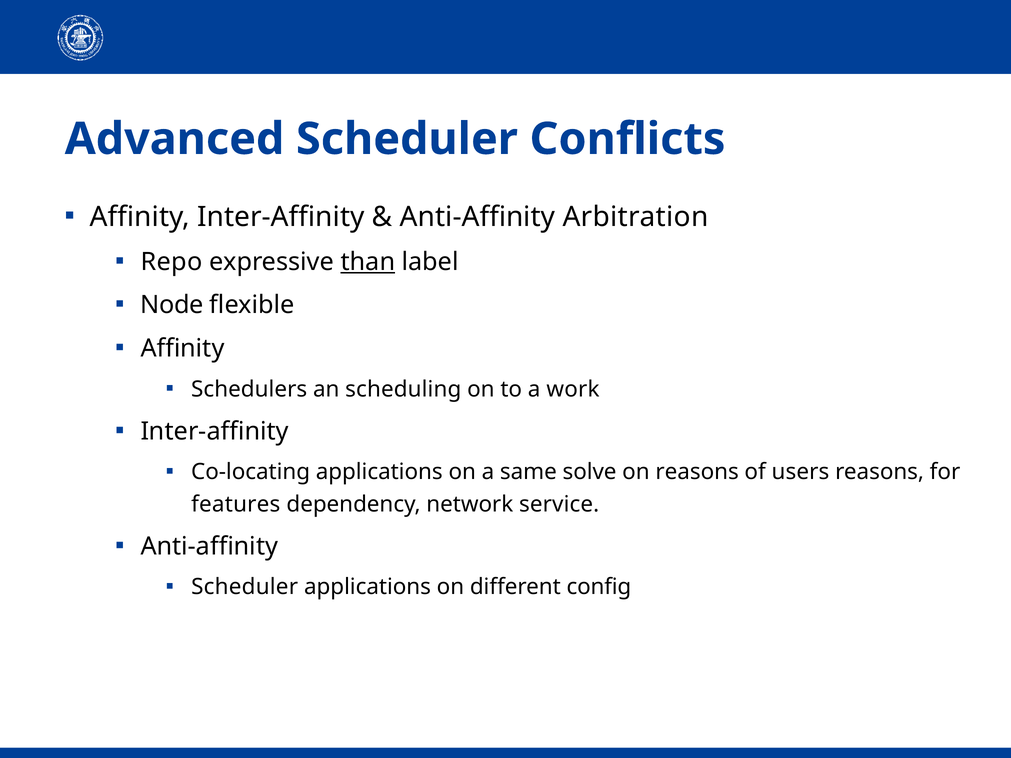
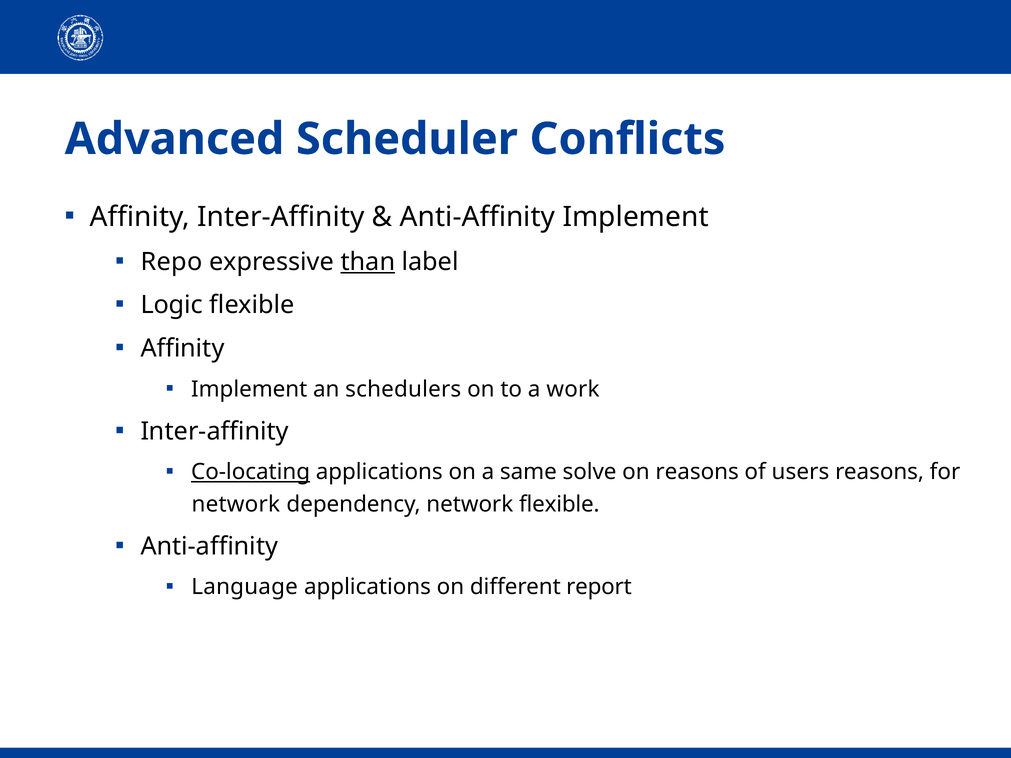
Anti-Affinity Arbitration: Arbitration -> Implement
Node: Node -> Logic
Schedulers at (249, 389): Schedulers -> Implement
scheduling: scheduling -> schedulers
Co-locating underline: none -> present
features at (236, 504): features -> network
network service: service -> flexible
Scheduler at (245, 587): Scheduler -> Language
config: config -> report
